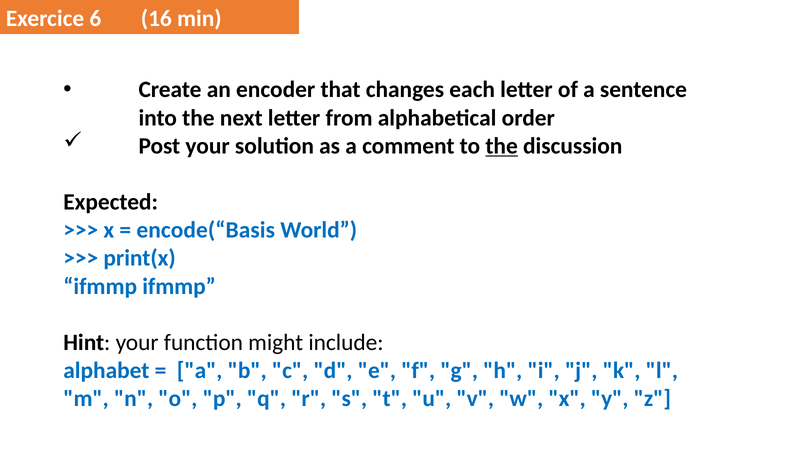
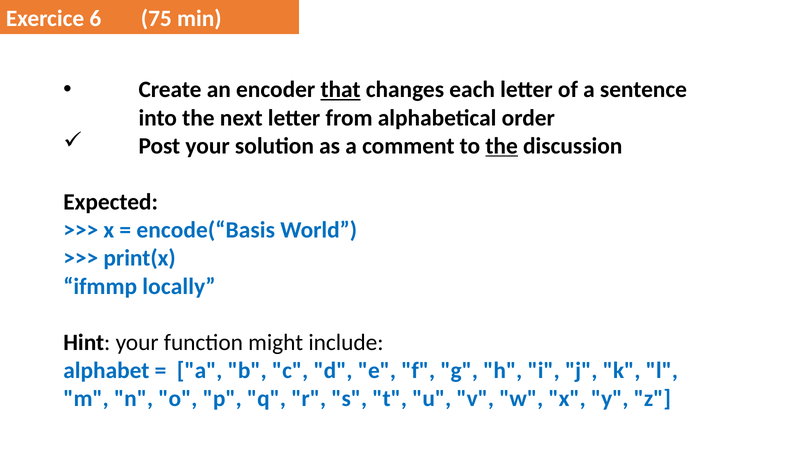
16: 16 -> 75
that underline: none -> present
ifmmp ifmmp: ifmmp -> locally
